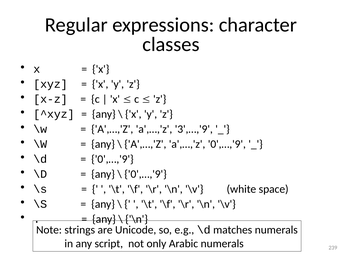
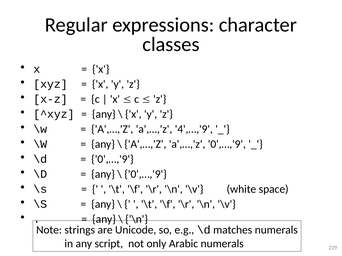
3',…,'9: 3',…,'9 -> 4',…,'9
